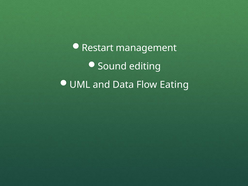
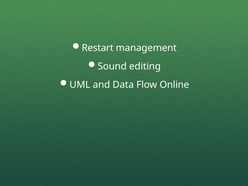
Eating: Eating -> Online
